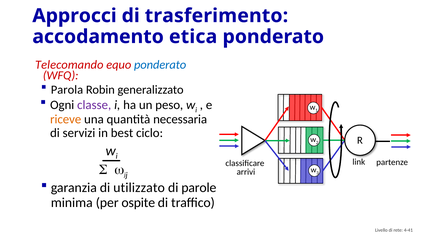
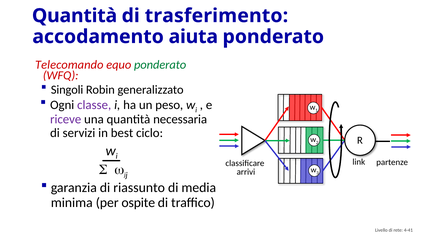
Approcci at (74, 16): Approcci -> Quantità
etica: etica -> aiuta
ponderato at (160, 65) colour: blue -> green
Parola: Parola -> Singoli
riceve colour: orange -> purple
utilizzato: utilizzato -> riassunto
parole: parole -> media
